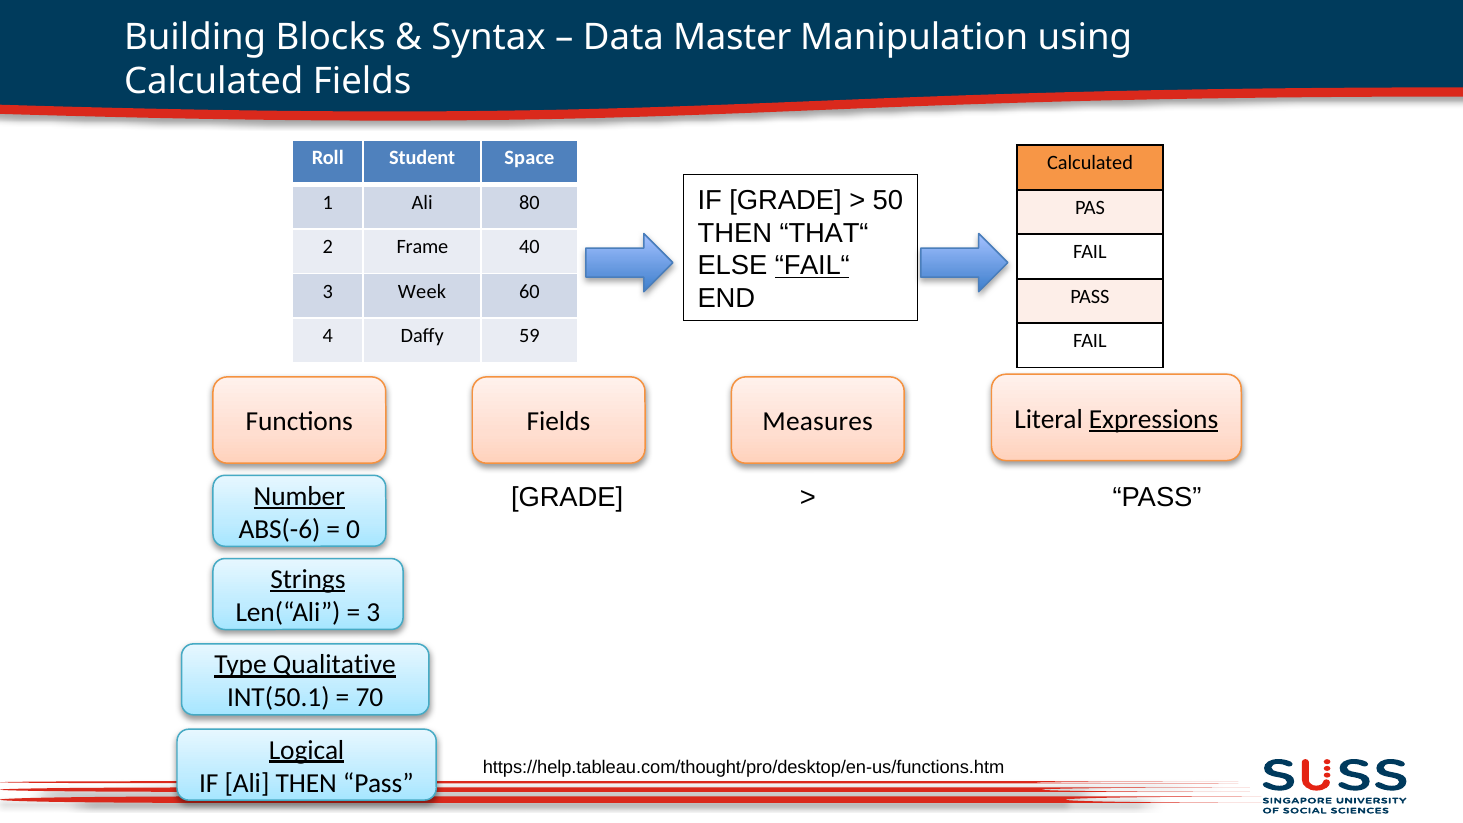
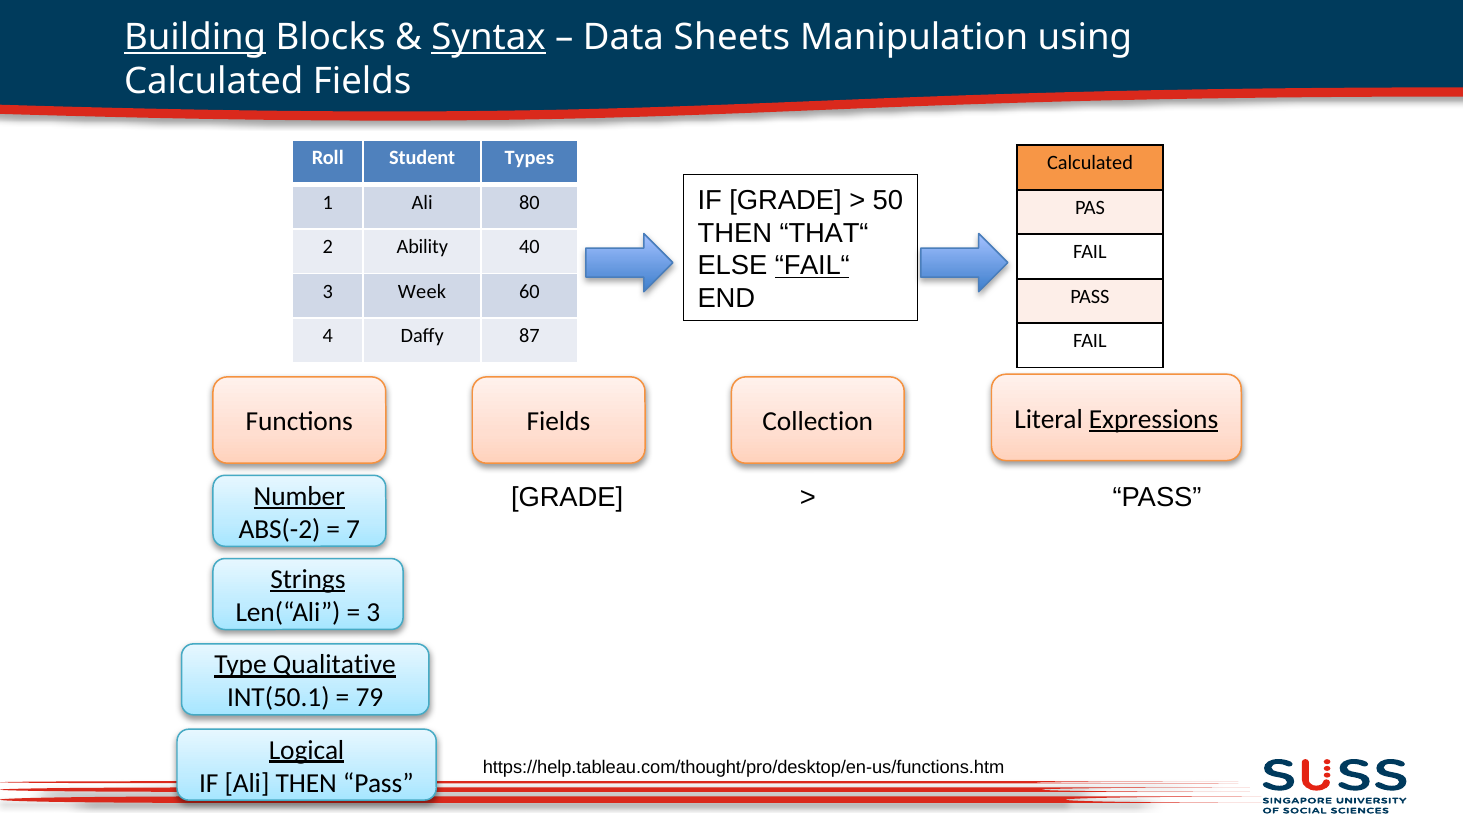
Building underline: none -> present
Syntax underline: none -> present
Master: Master -> Sheets
Space: Space -> Types
Frame: Frame -> Ability
59: 59 -> 87
Measures: Measures -> Collection
ABS(-6: ABS(-6 -> ABS(-2
0: 0 -> 7
70: 70 -> 79
